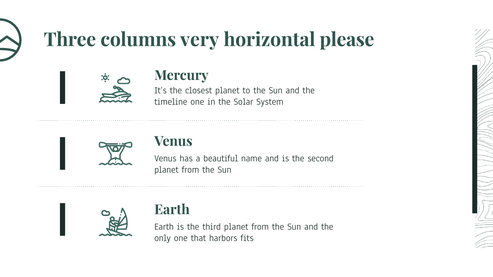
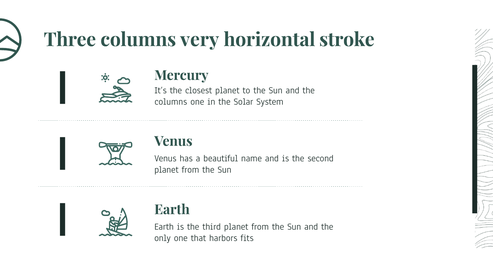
please: please -> stroke
timeline at (171, 102): timeline -> columns
